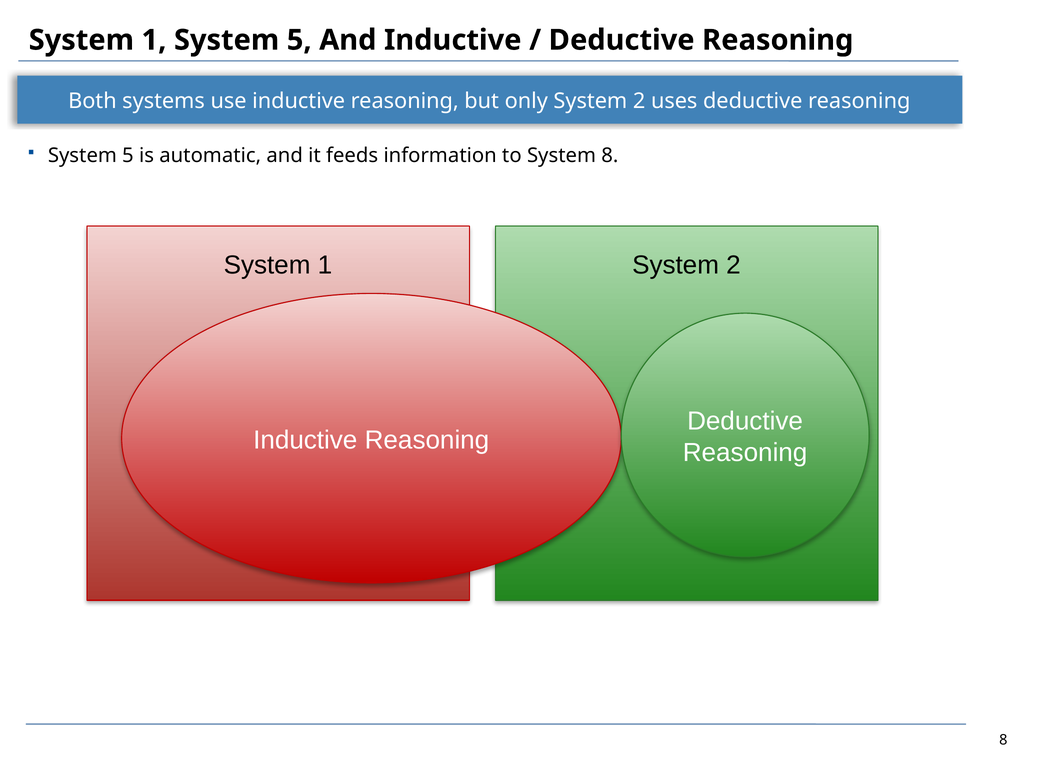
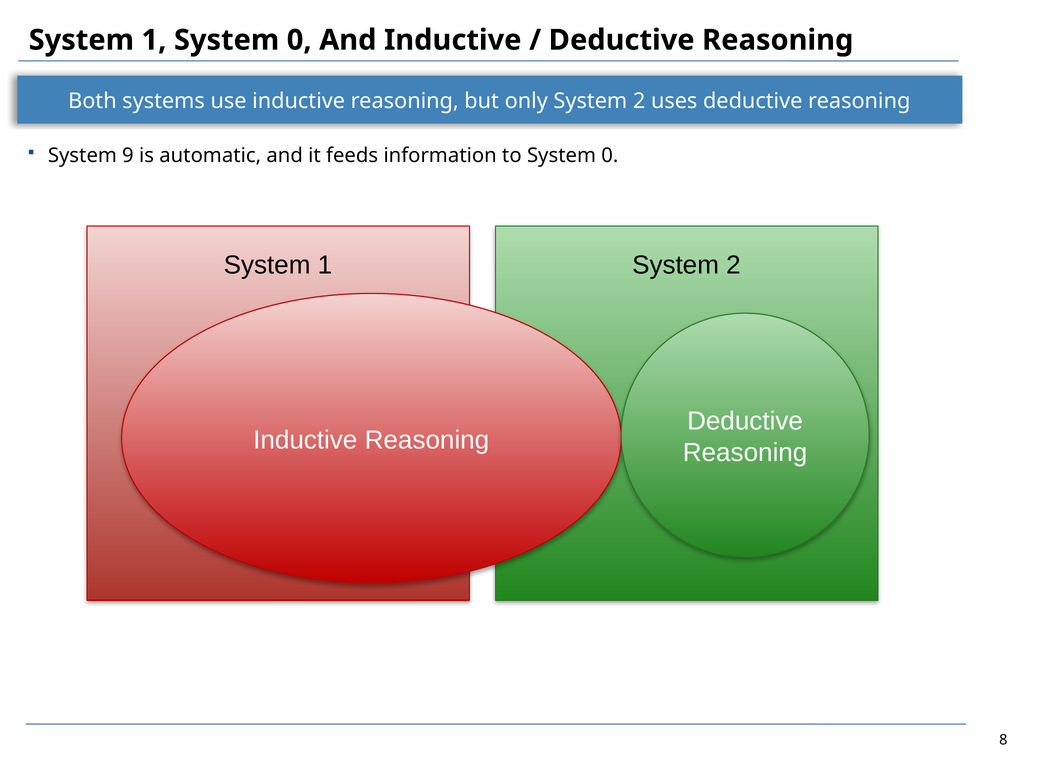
1 System 5: 5 -> 0
5 at (128, 156): 5 -> 9
to System 8: 8 -> 0
